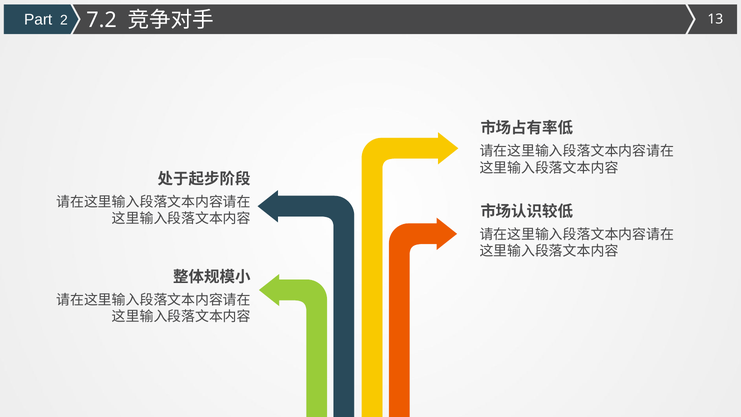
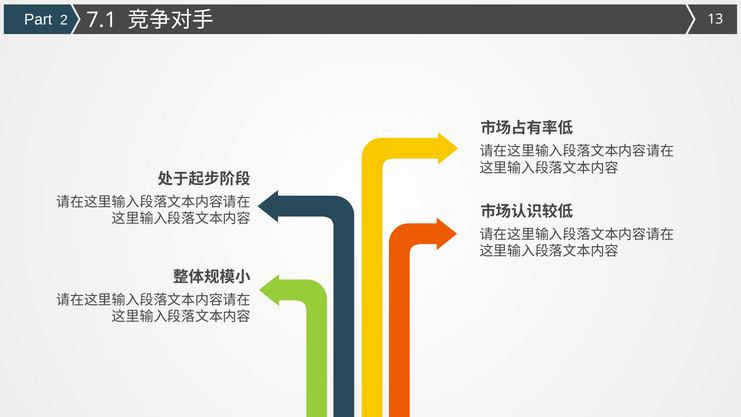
7.2: 7.2 -> 7.1
